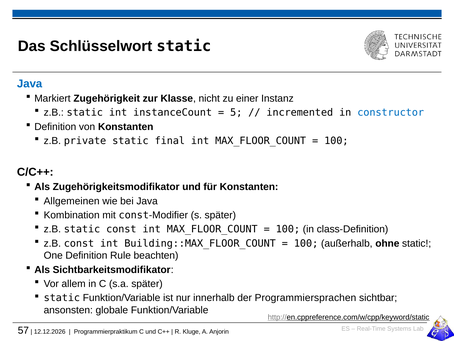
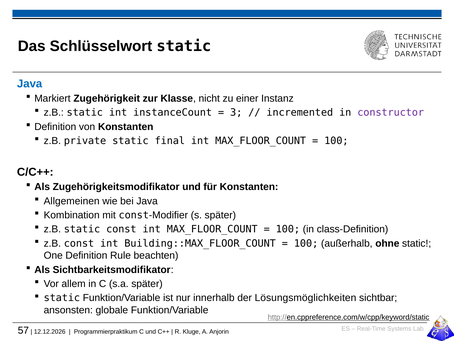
5: 5 -> 3
constructor colour: blue -> purple
Programmiersprachen: Programmiersprachen -> Lösungsmöglichkeiten
